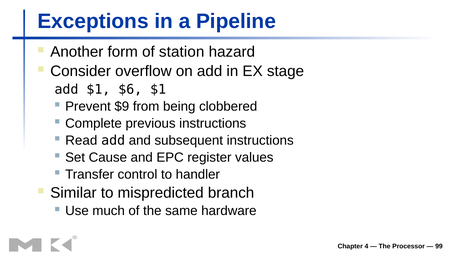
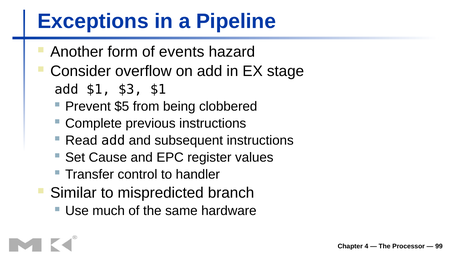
station: station -> events
$6: $6 -> $3
$9: $9 -> $5
